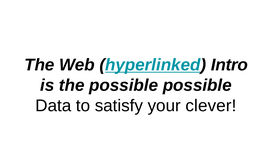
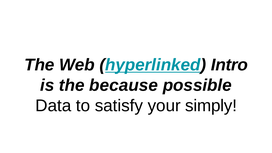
the possible: possible -> because
clever: clever -> simply
